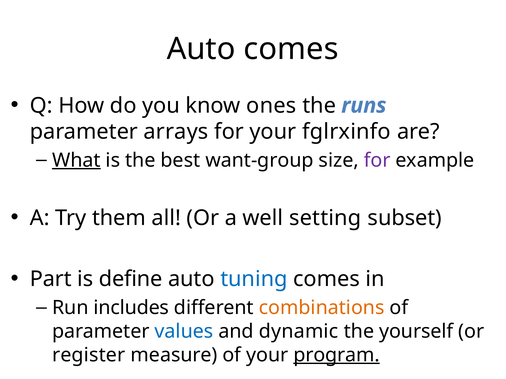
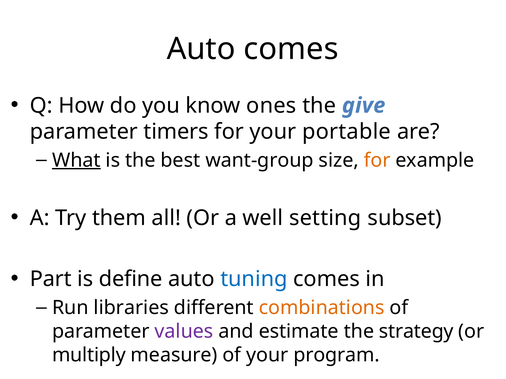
runs: runs -> give
arrays: arrays -> timers
fglrxinfo: fglrxinfo -> portable
for at (377, 160) colour: purple -> orange
includes: includes -> libraries
values colour: blue -> purple
dynamic: dynamic -> estimate
yourself: yourself -> strategy
register: register -> multiply
program underline: present -> none
